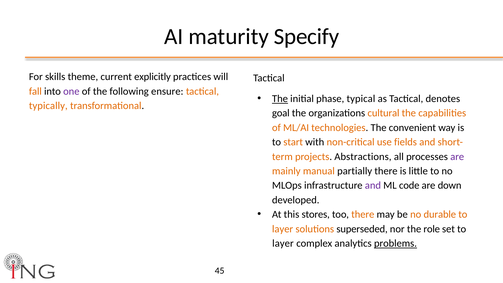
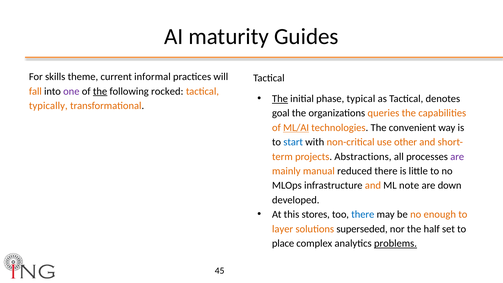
Specify: Specify -> Guides
explicitly: explicitly -> informal
the at (100, 91) underline: none -> present
ensure: ensure -> rocked
cultural: cultural -> queries
ML/AI underline: none -> present
start colour: orange -> blue
fields: fields -> other
partially: partially -> reduced
and at (373, 185) colour: purple -> orange
code: code -> note
there at (363, 214) colour: orange -> blue
durable: durable -> enough
role: role -> half
layer at (283, 243): layer -> place
